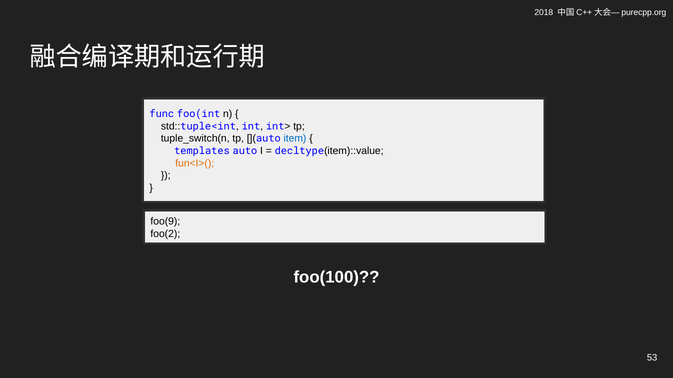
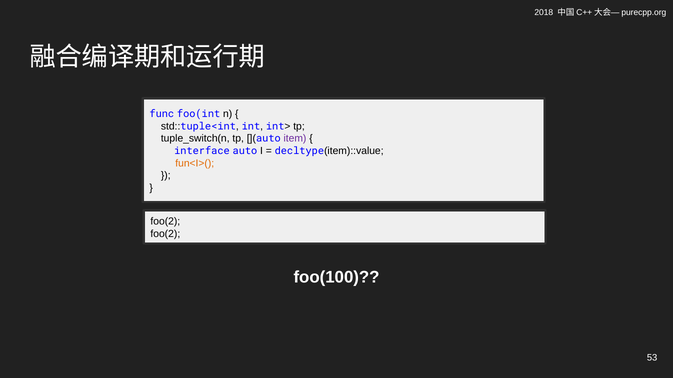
item colour: blue -> purple
templates: templates -> interface
foo(9 at (165, 222): foo(9 -> foo(2
